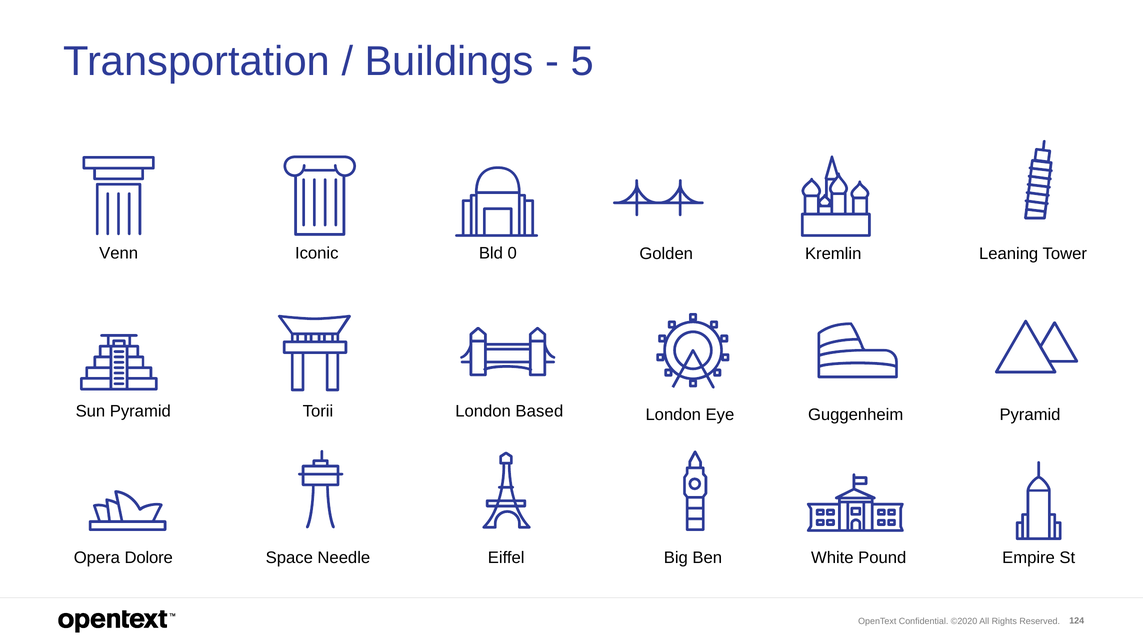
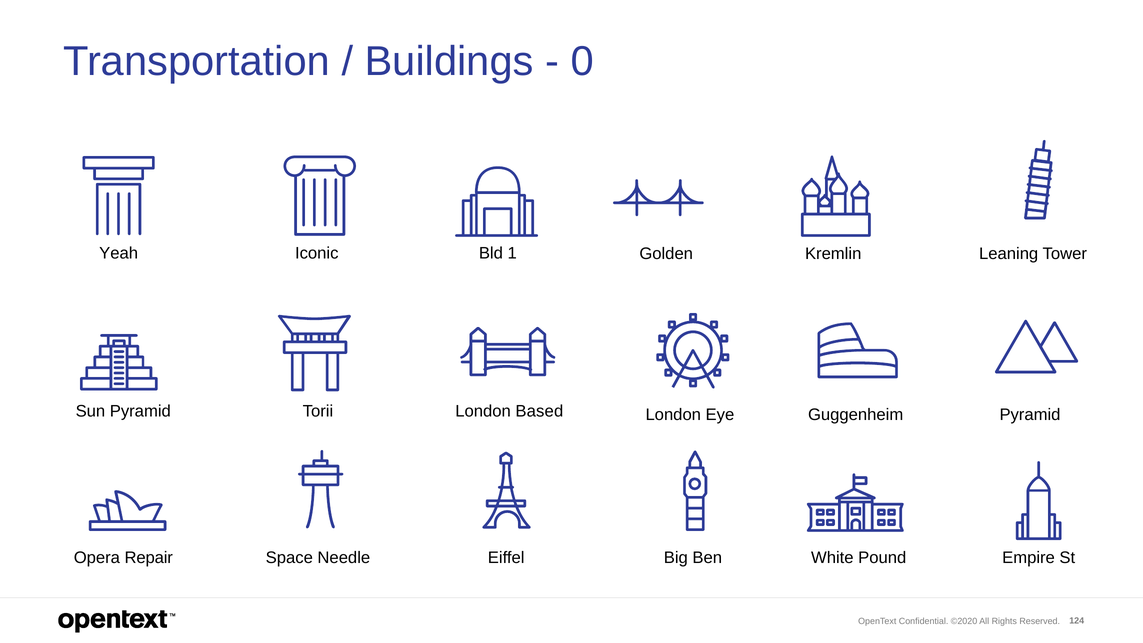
5: 5 -> 0
Venn: Venn -> Yeah
0: 0 -> 1
Dolore: Dolore -> Repair
